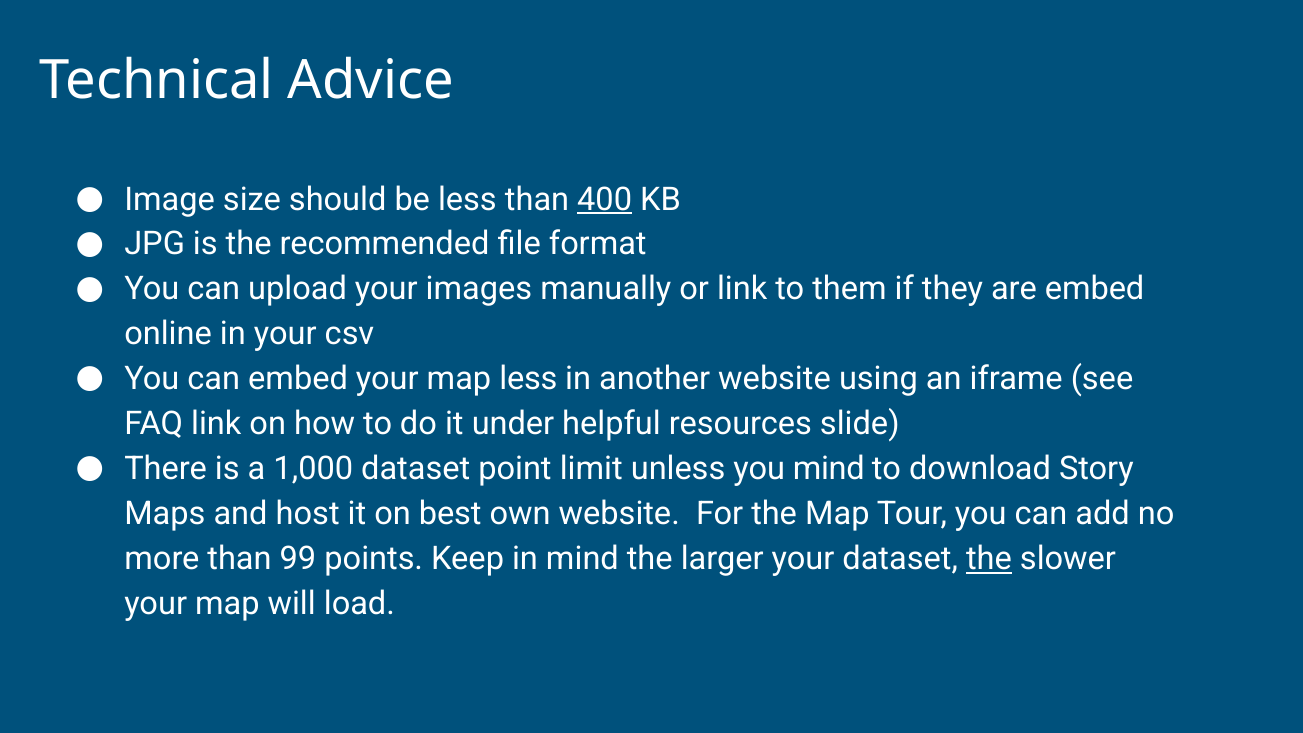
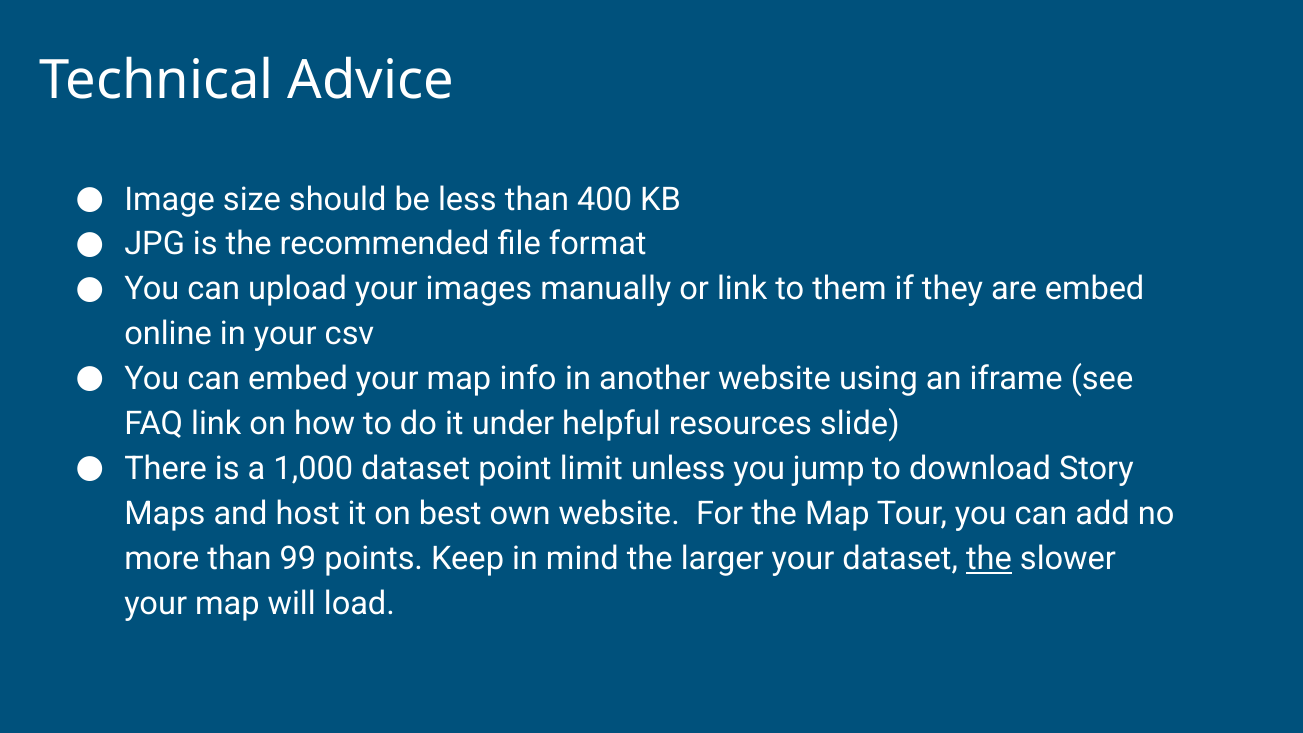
400 underline: present -> none
map less: less -> info
you mind: mind -> jump
